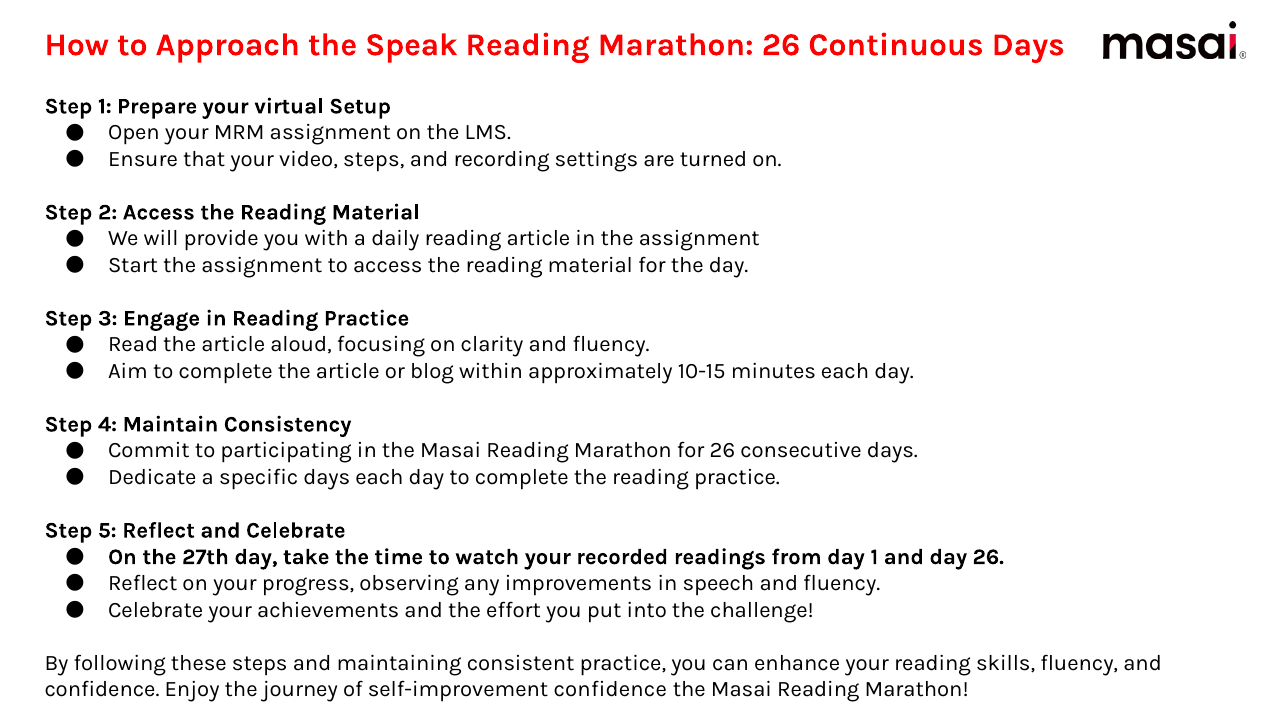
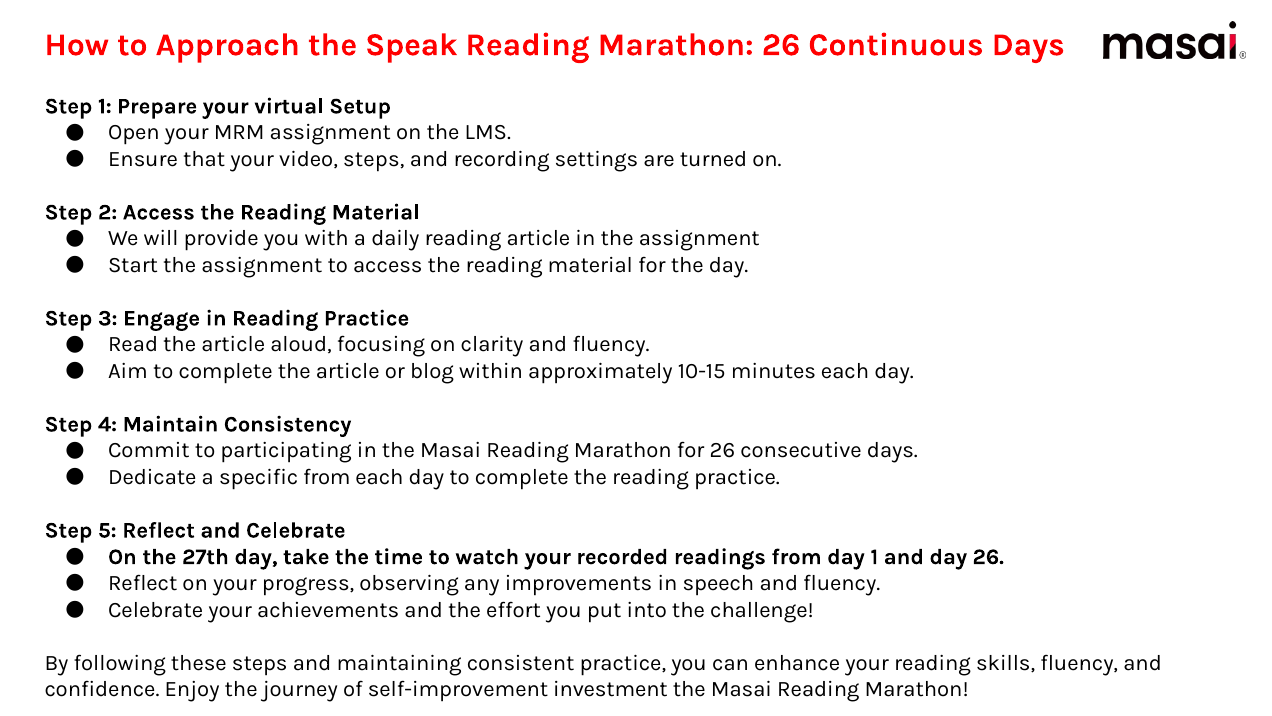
specific days: days -> from
self-improvement confidence: confidence -> investment
